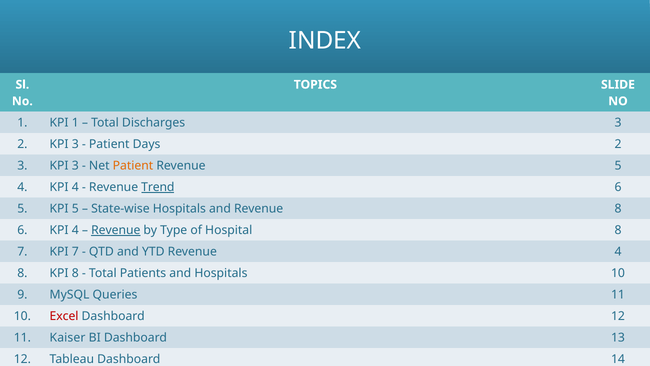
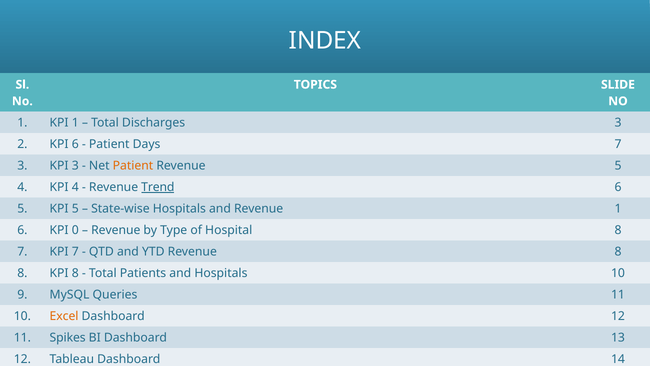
2 KPI 3: 3 -> 6
Days 2: 2 -> 7
Revenue 8: 8 -> 1
6 KPI 4: 4 -> 0
Revenue at (116, 230) underline: present -> none
Revenue 4: 4 -> 8
Excel colour: red -> orange
Kaiser: Kaiser -> Spikes
